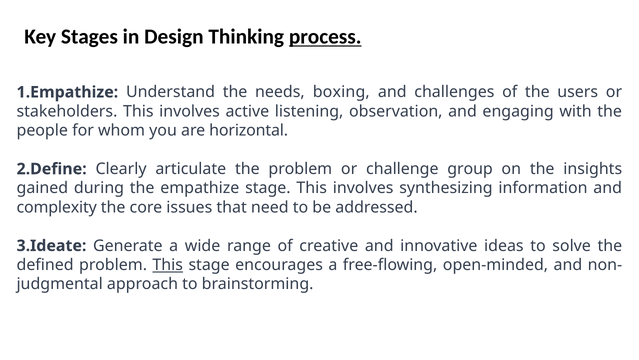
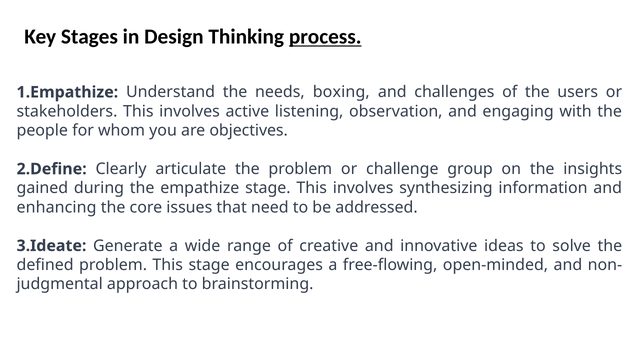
horizontal: horizontal -> objectives
complexity: complexity -> enhancing
This at (168, 265) underline: present -> none
